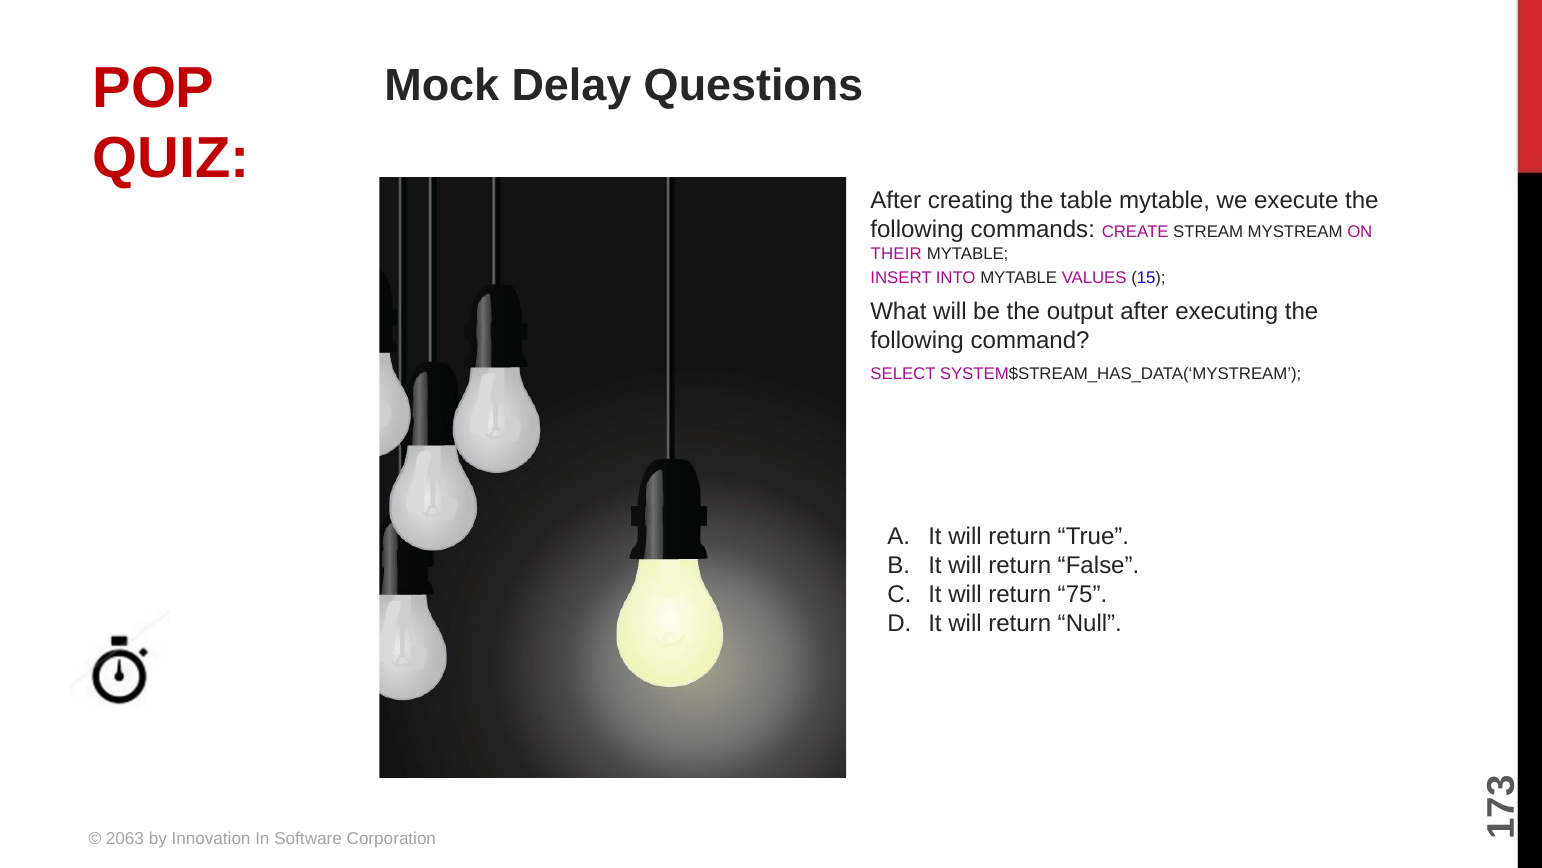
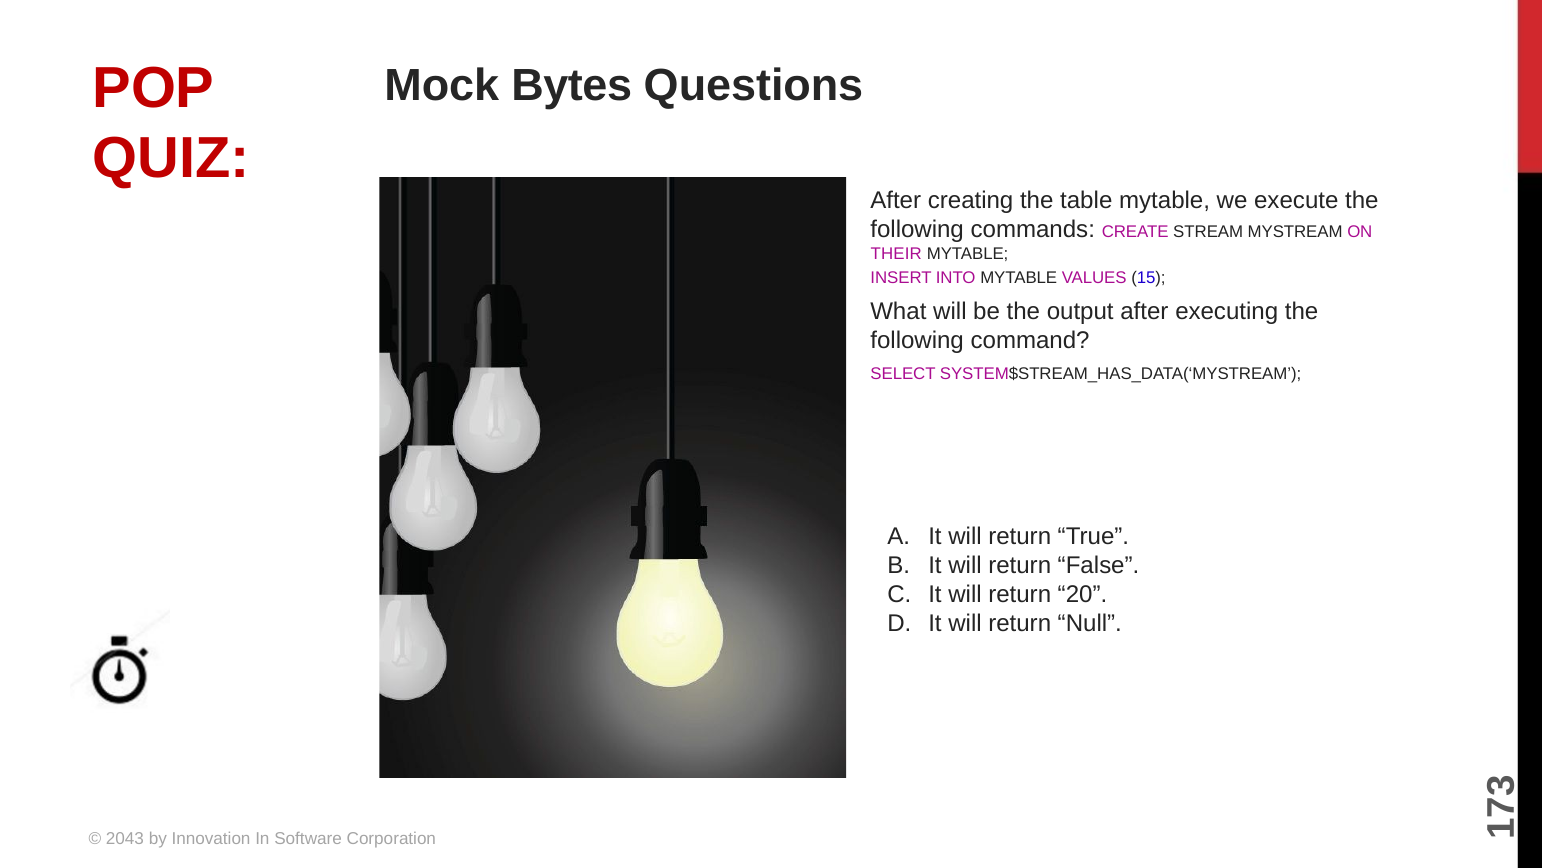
Delay: Delay -> Bytes
75: 75 -> 20
2063: 2063 -> 2043
